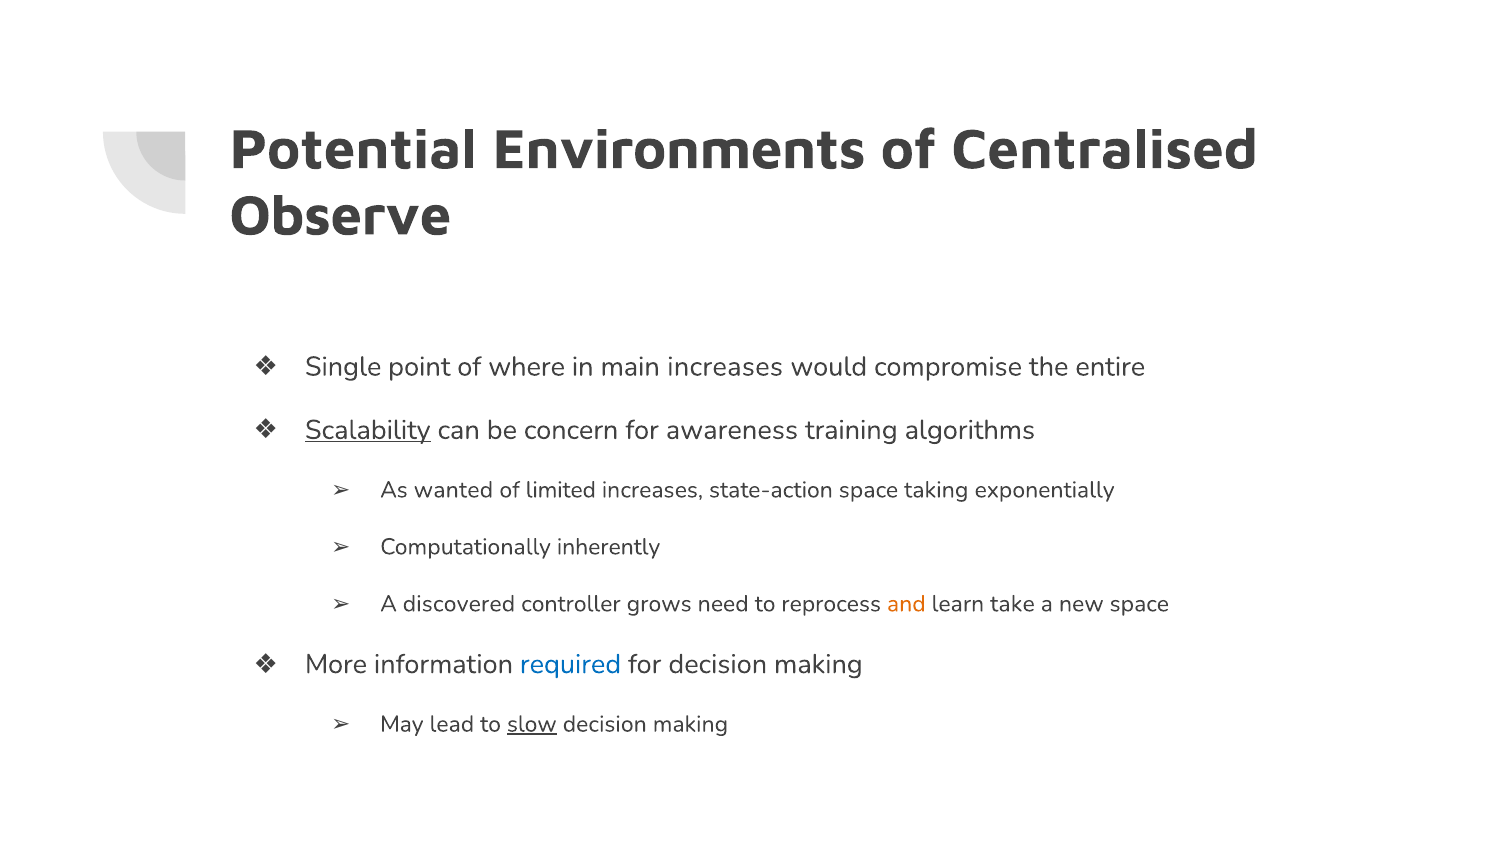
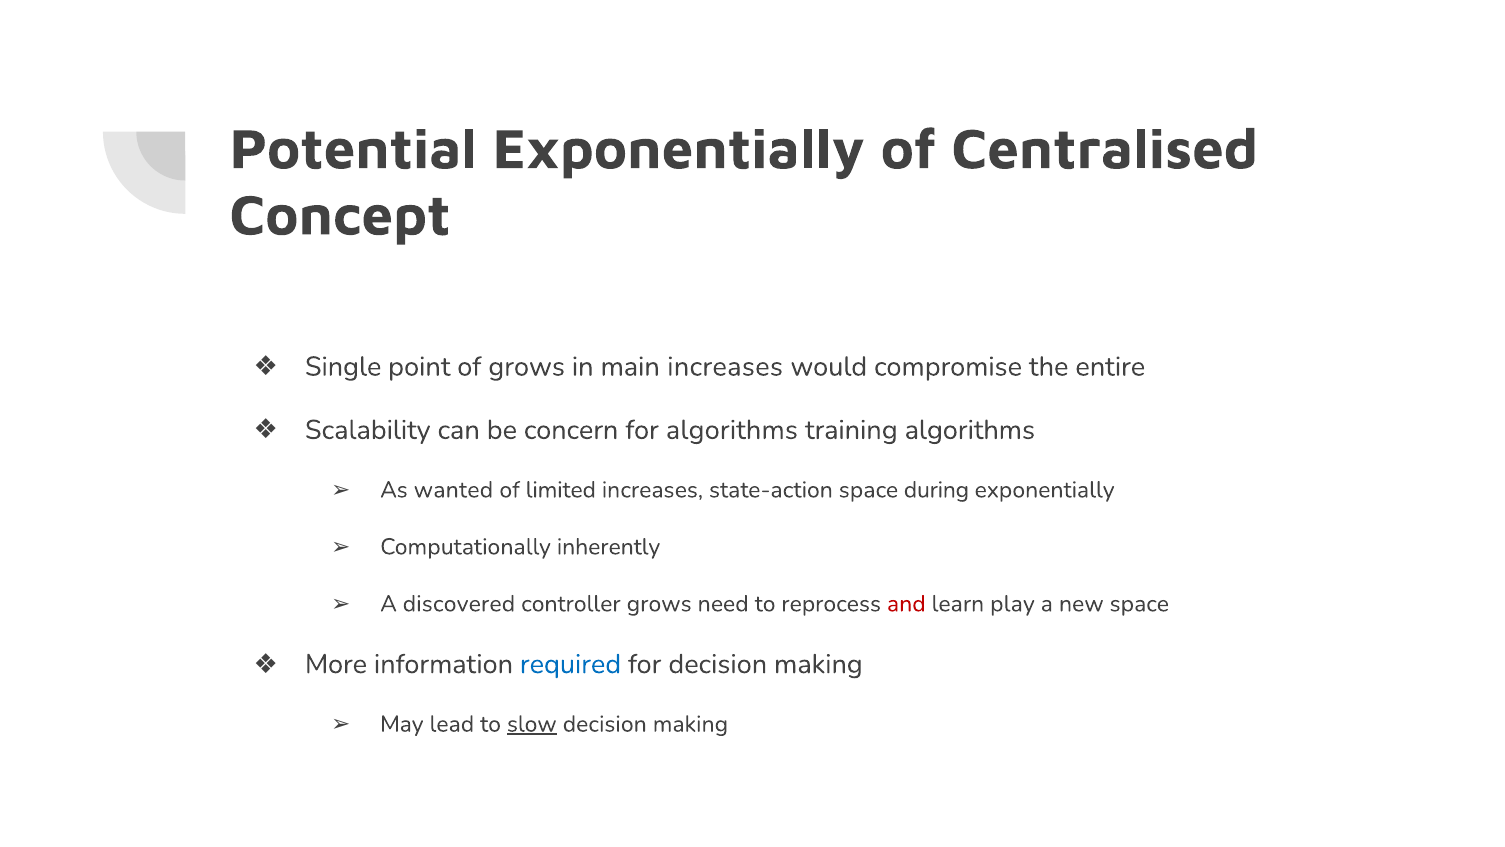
Potential Environments: Environments -> Exponentially
Observe: Observe -> Concept
of where: where -> grows
Scalability underline: present -> none
for awareness: awareness -> algorithms
taking: taking -> during
and colour: orange -> red
take: take -> play
